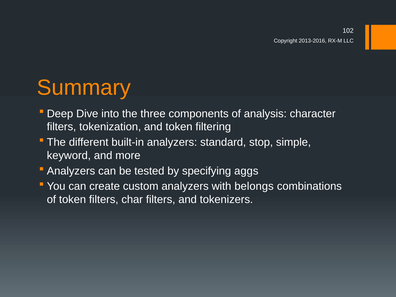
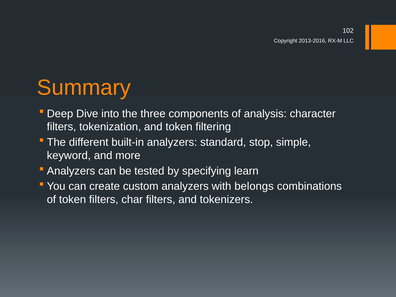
aggs: aggs -> learn
